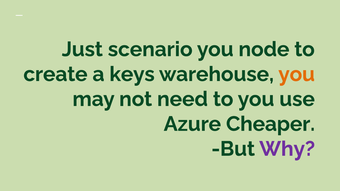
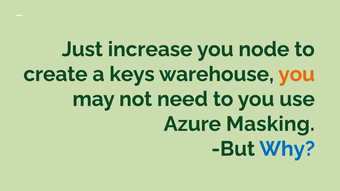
scenario: scenario -> increase
Cheaper: Cheaper -> Masking
Why colour: purple -> blue
